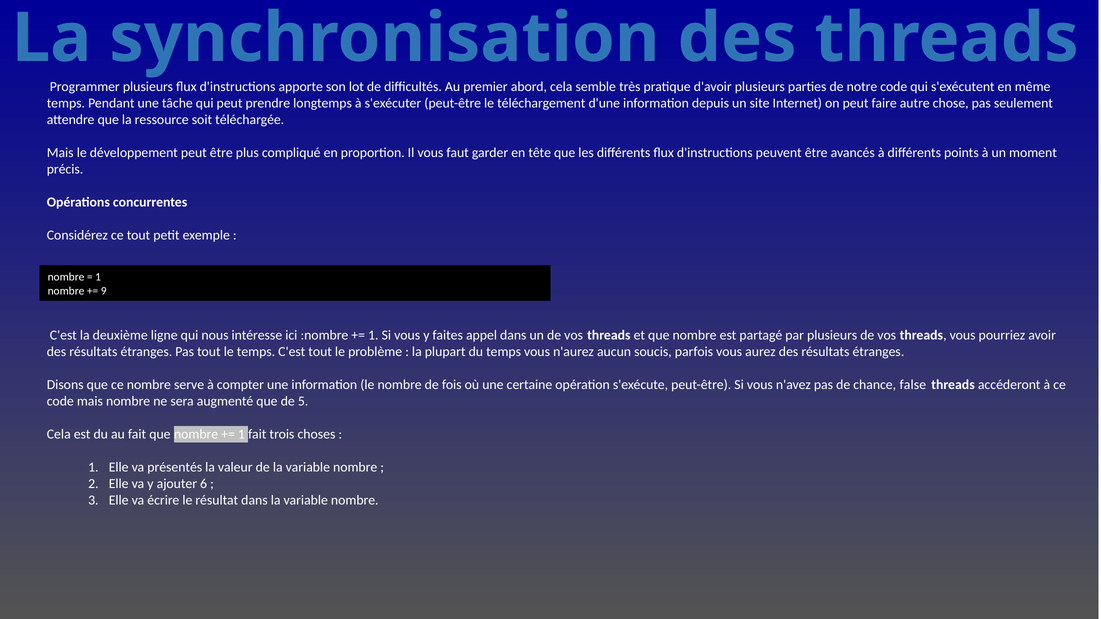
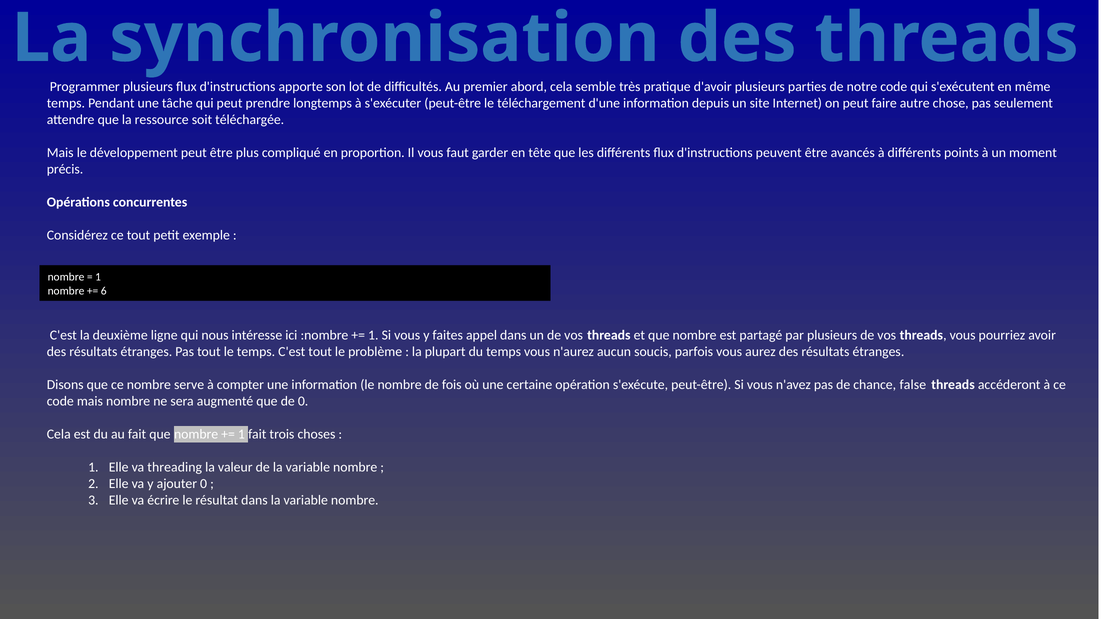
9: 9 -> 6
de 5: 5 -> 0
présentés: présentés -> threading
ajouter 6: 6 -> 0
